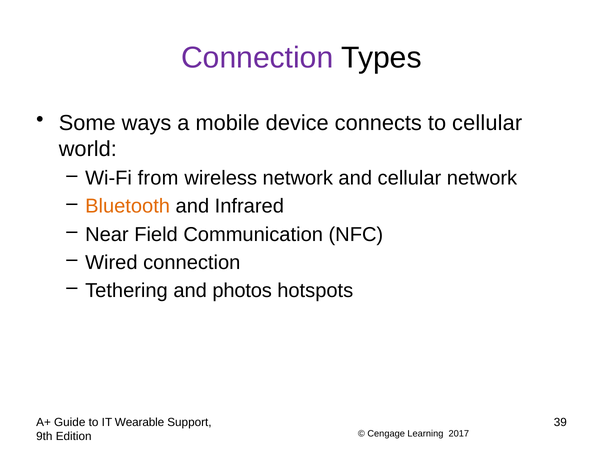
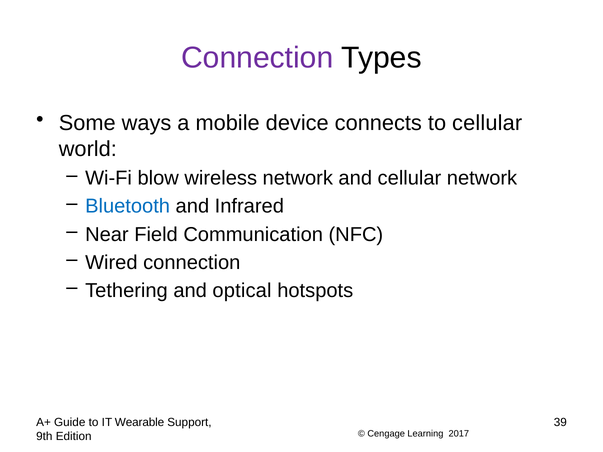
from: from -> blow
Bluetooth colour: orange -> blue
photos: photos -> optical
